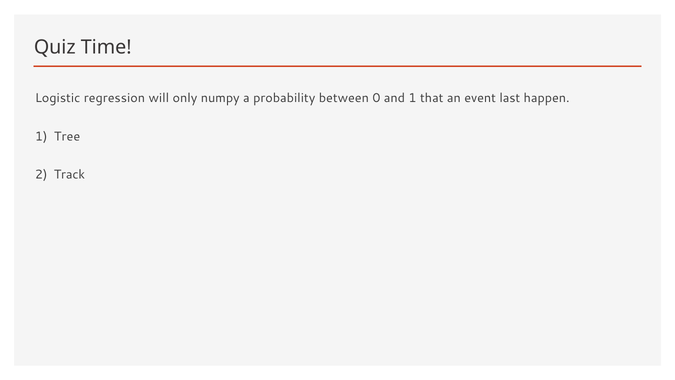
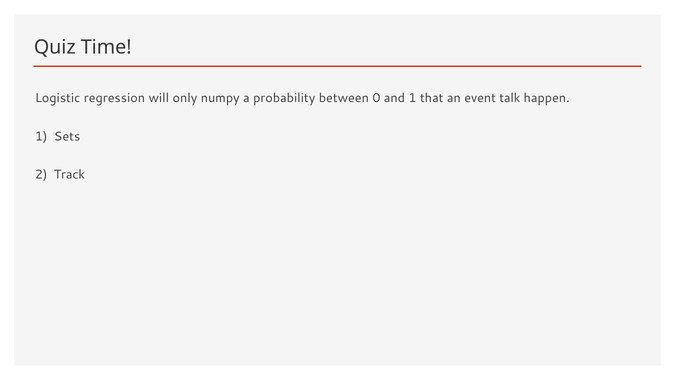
last: last -> talk
Tree: Tree -> Sets
